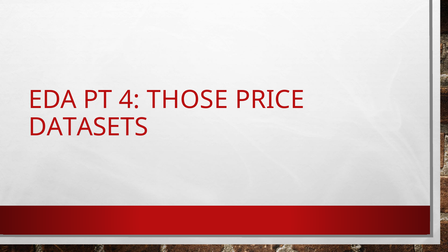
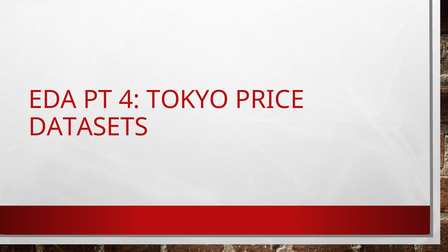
THOSE: THOSE -> TOKYO
